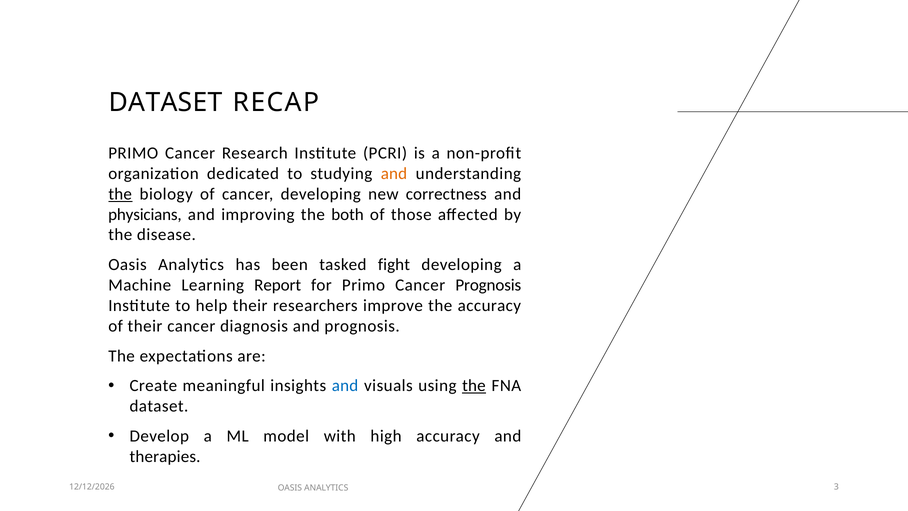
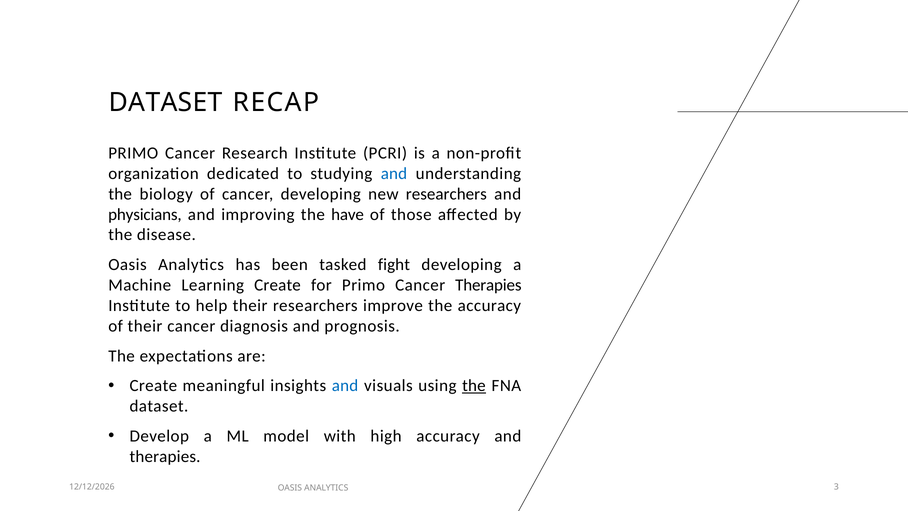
and at (394, 173) colour: orange -> blue
the at (120, 194) underline: present -> none
new correctness: correctness -> researchers
both: both -> have
Learning Report: Report -> Create
Cancer Prognosis: Prognosis -> Therapies
